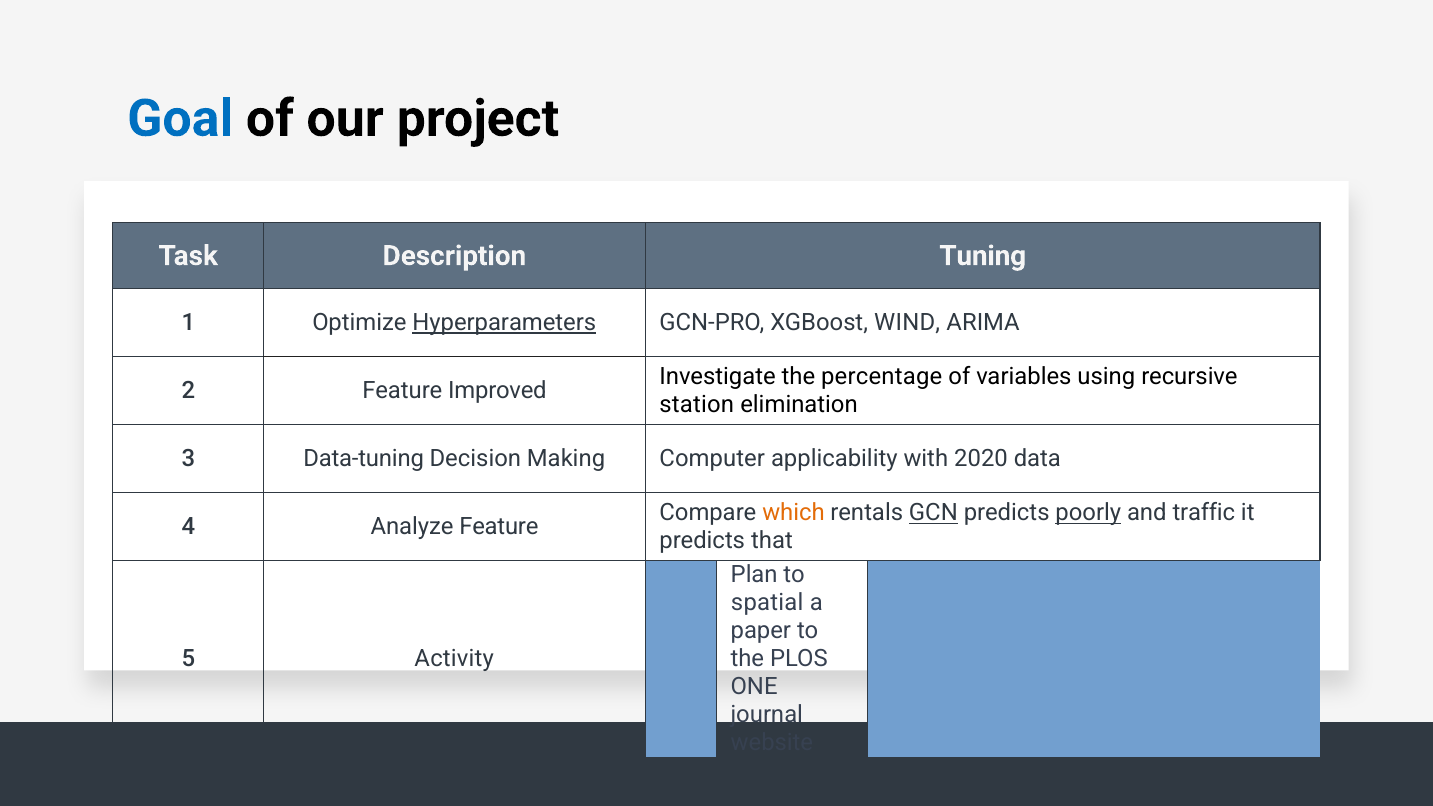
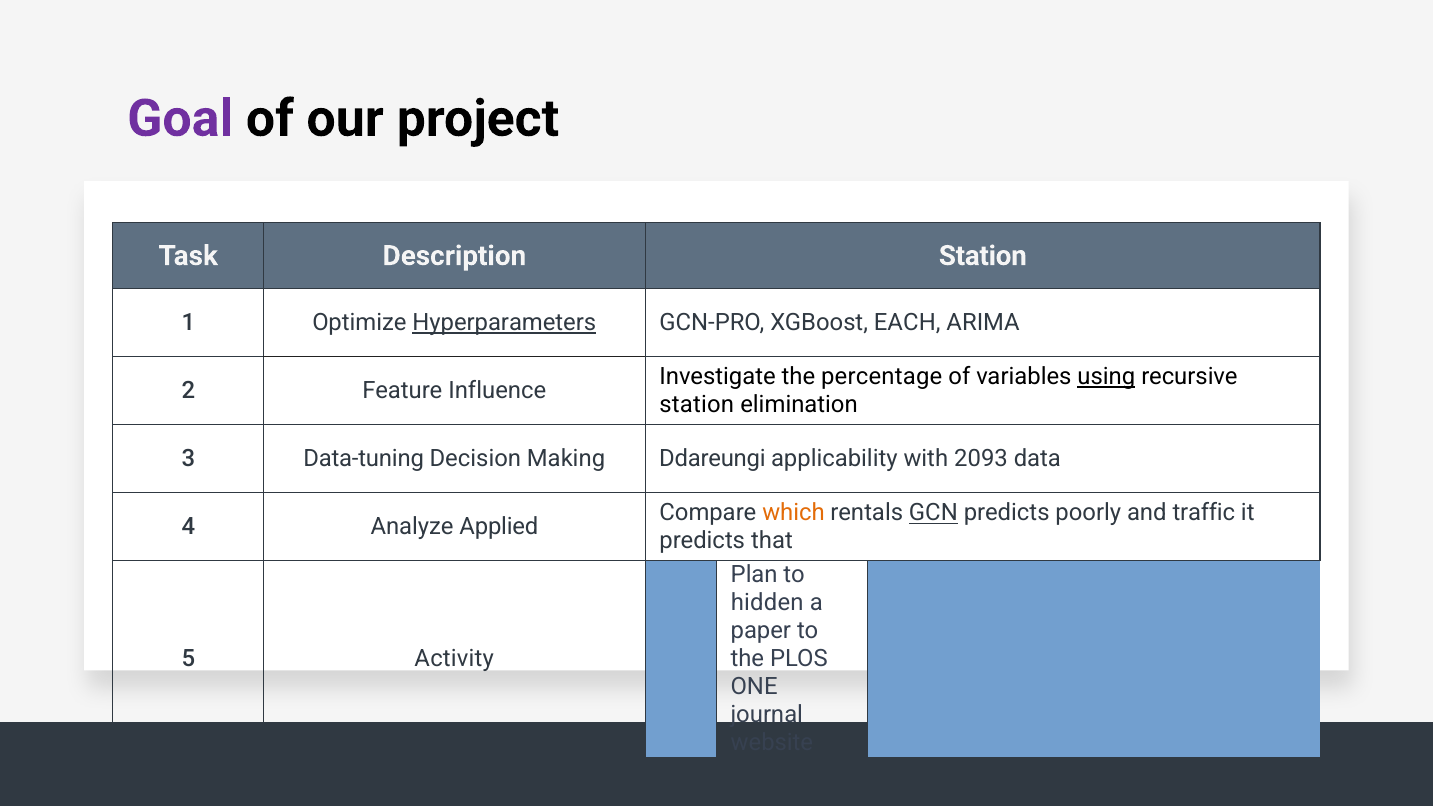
Goal colour: blue -> purple
Description Tuning: Tuning -> Station
WIND: WIND -> EACH
using underline: none -> present
Improved: Improved -> Influence
Computer: Computer -> Ddareungi
2020: 2020 -> 2093
poorly underline: present -> none
Analyze Feature: Feature -> Applied
spatial: spatial -> hidden
